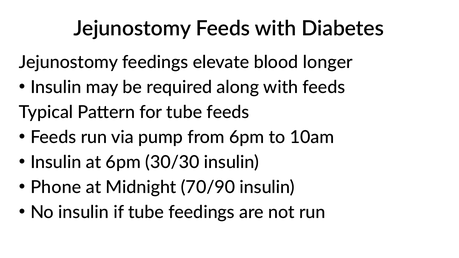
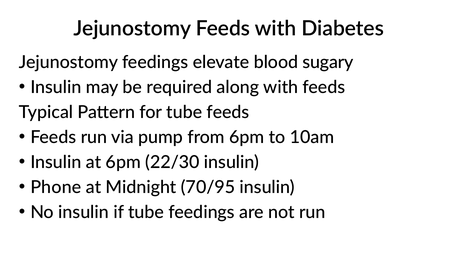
longer: longer -> sugary
30/30: 30/30 -> 22/30
70/90: 70/90 -> 70/95
